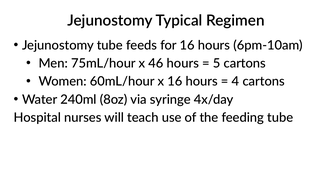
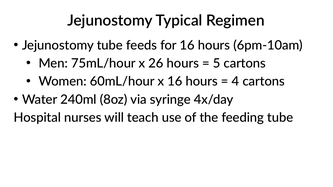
46: 46 -> 26
